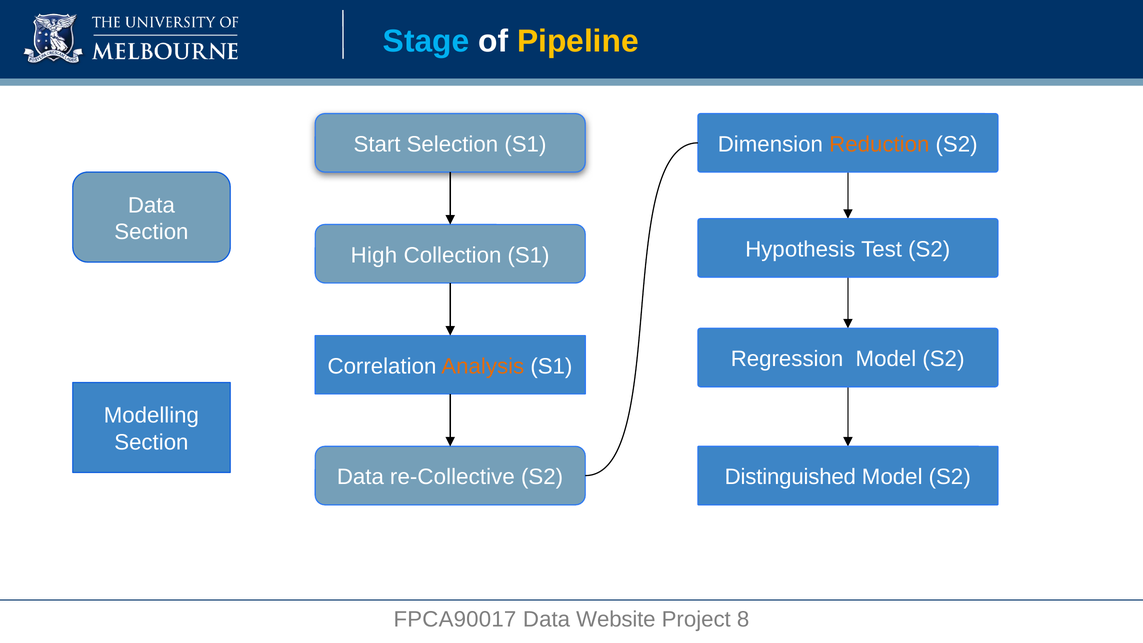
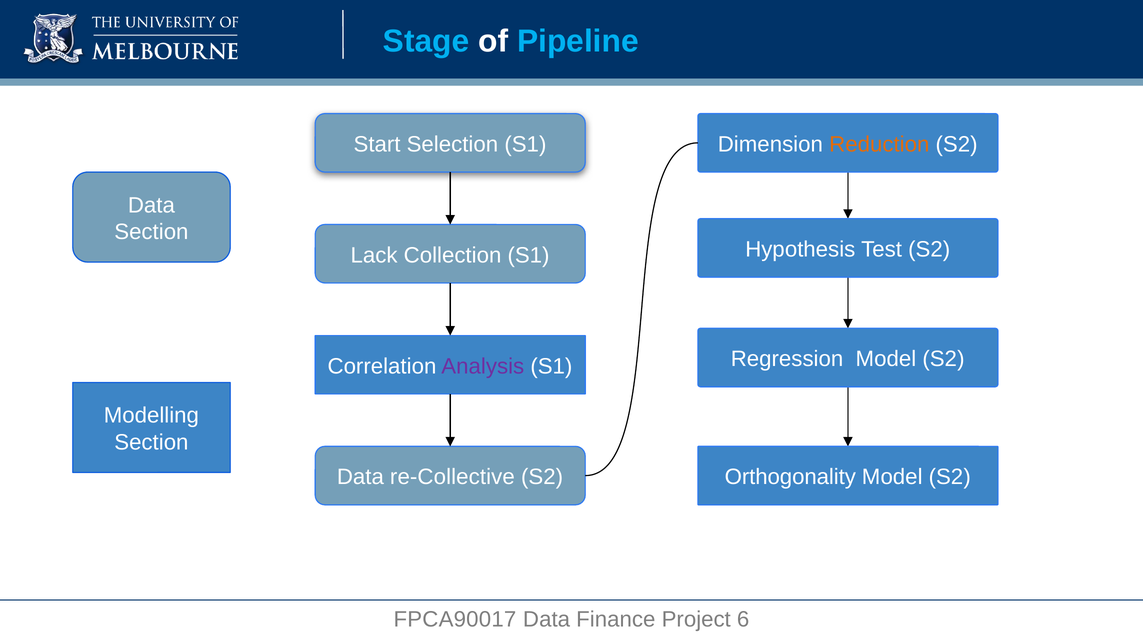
Pipeline colour: yellow -> light blue
High: High -> Lack
Analysis colour: orange -> purple
Distinguished: Distinguished -> Orthogonality
Website: Website -> Finance
8: 8 -> 6
